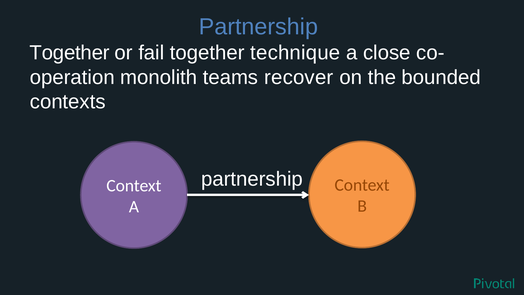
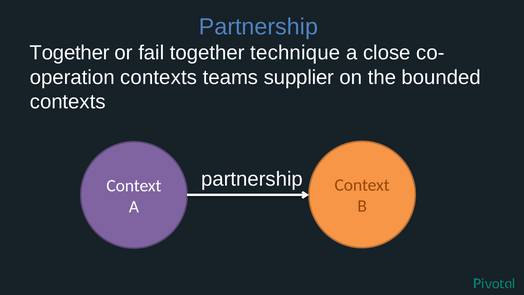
monolith at (159, 77): monolith -> contexts
recover: recover -> supplier
